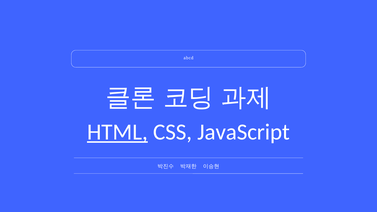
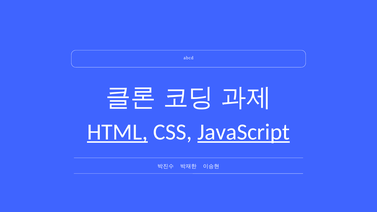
JavaScript underline: none -> present
